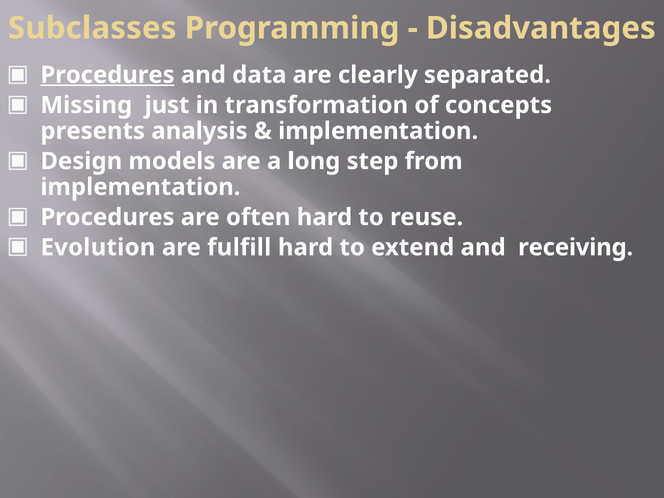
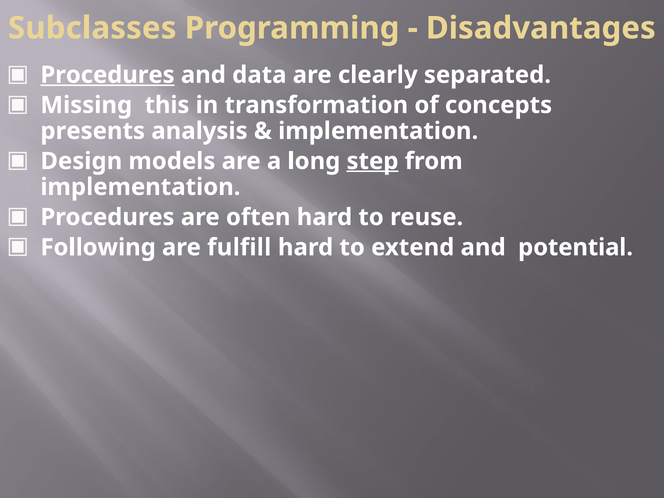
just: just -> this
step underline: none -> present
Evolution: Evolution -> Following
receiving: receiving -> potential
